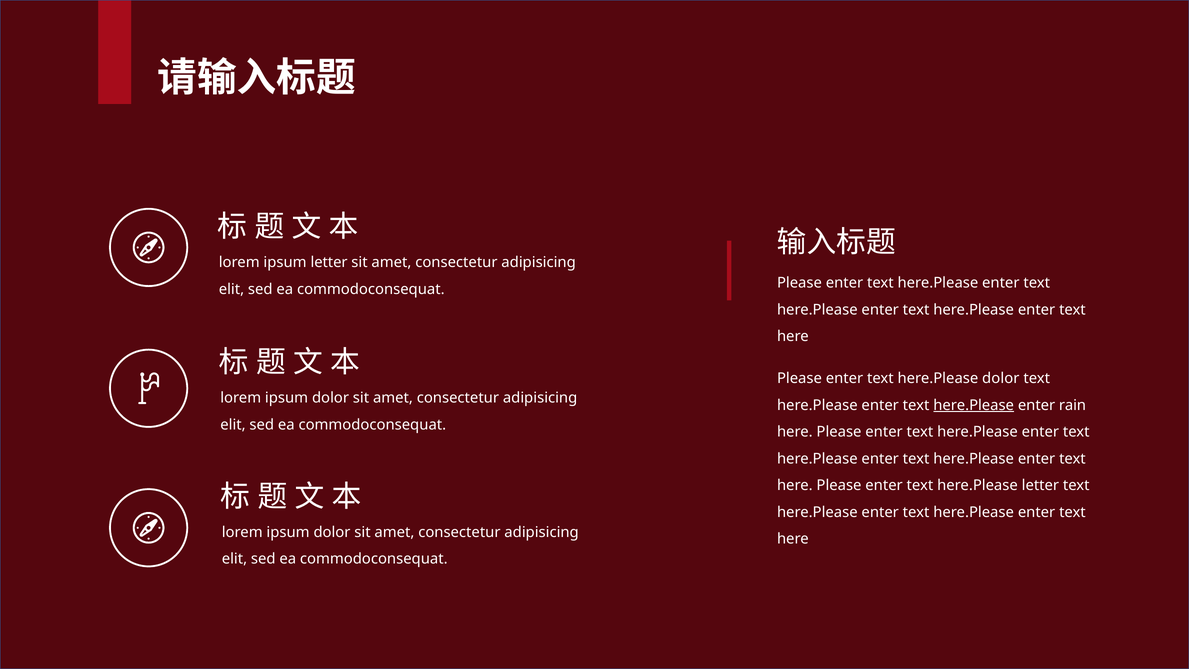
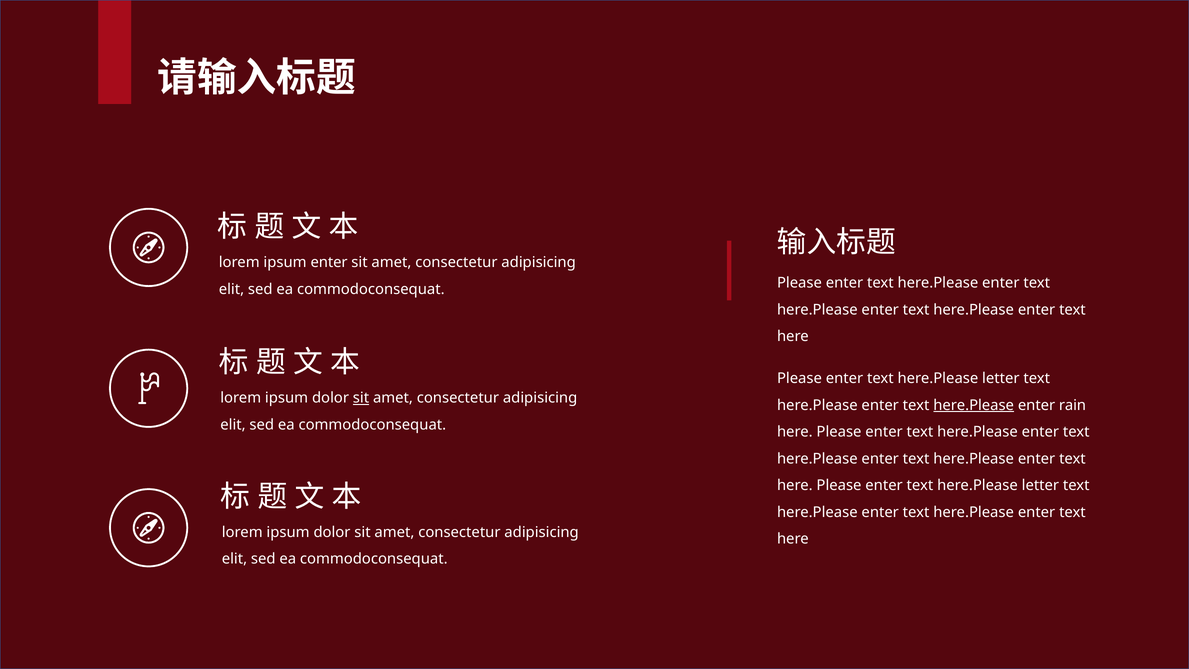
ipsum letter: letter -> enter
dolor at (1001, 378): dolor -> letter
sit at (361, 398) underline: none -> present
